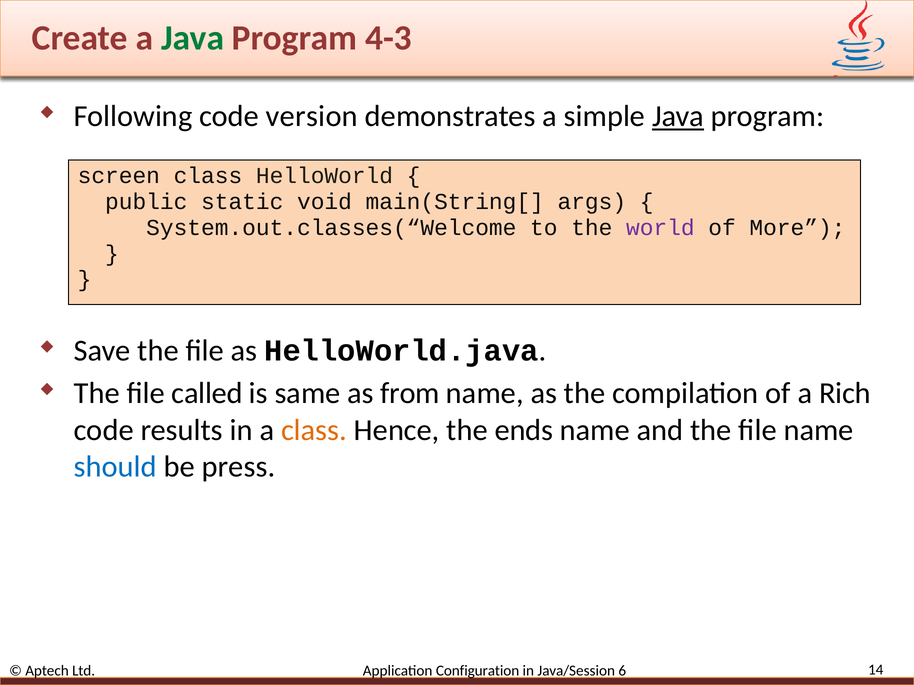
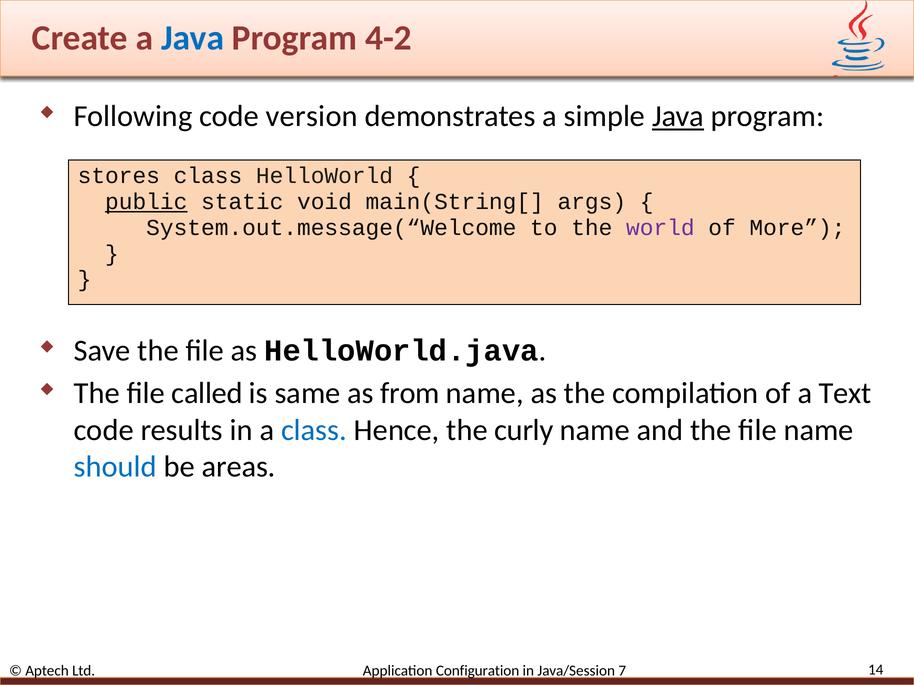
Java at (193, 38) colour: green -> blue
4-3: 4-3 -> 4-2
screen: screen -> stores
public underline: none -> present
System.out.classes(“Welcome: System.out.classes(“Welcome -> System.out.message(“Welcome
Rich: Rich -> Text
class at (314, 430) colour: orange -> blue
ends: ends -> curly
press: press -> areas
6: 6 -> 7
